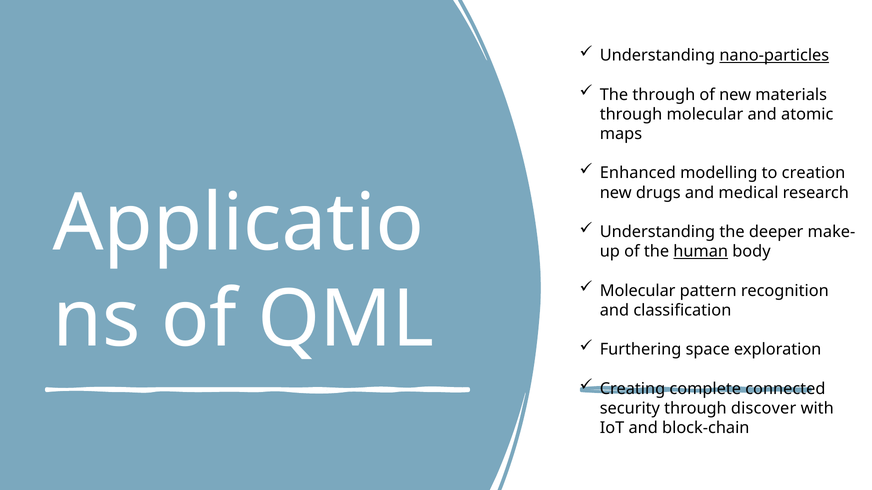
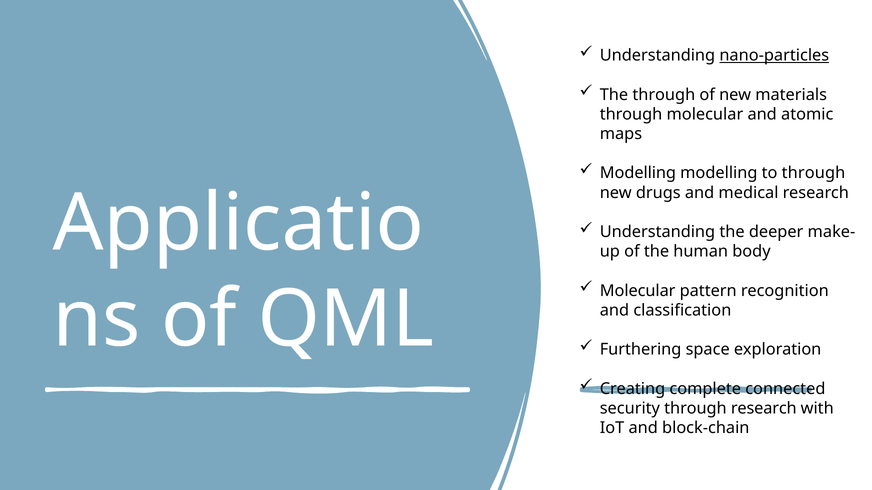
Enhanced at (638, 173): Enhanced -> Modelling
to creation: creation -> through
human underline: present -> none
through discover: discover -> research
